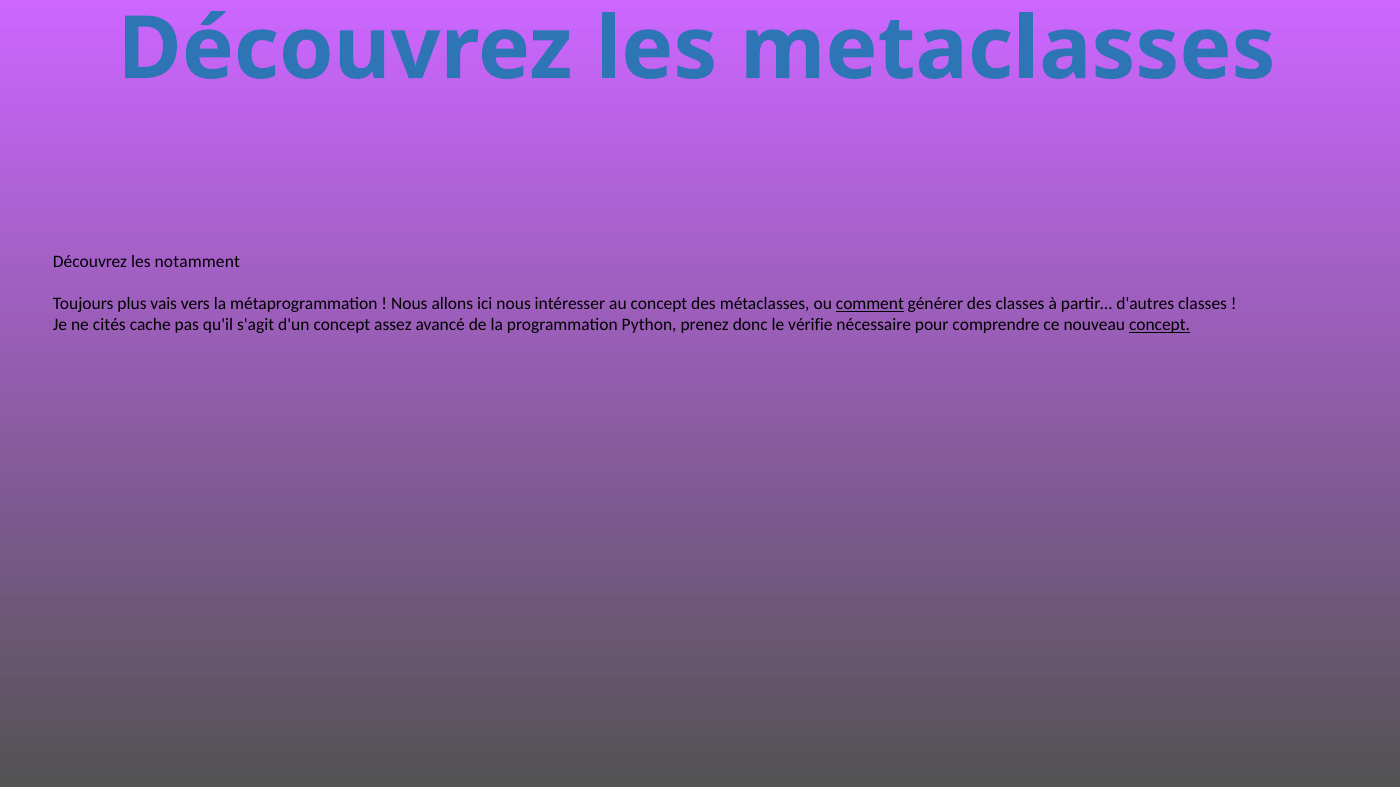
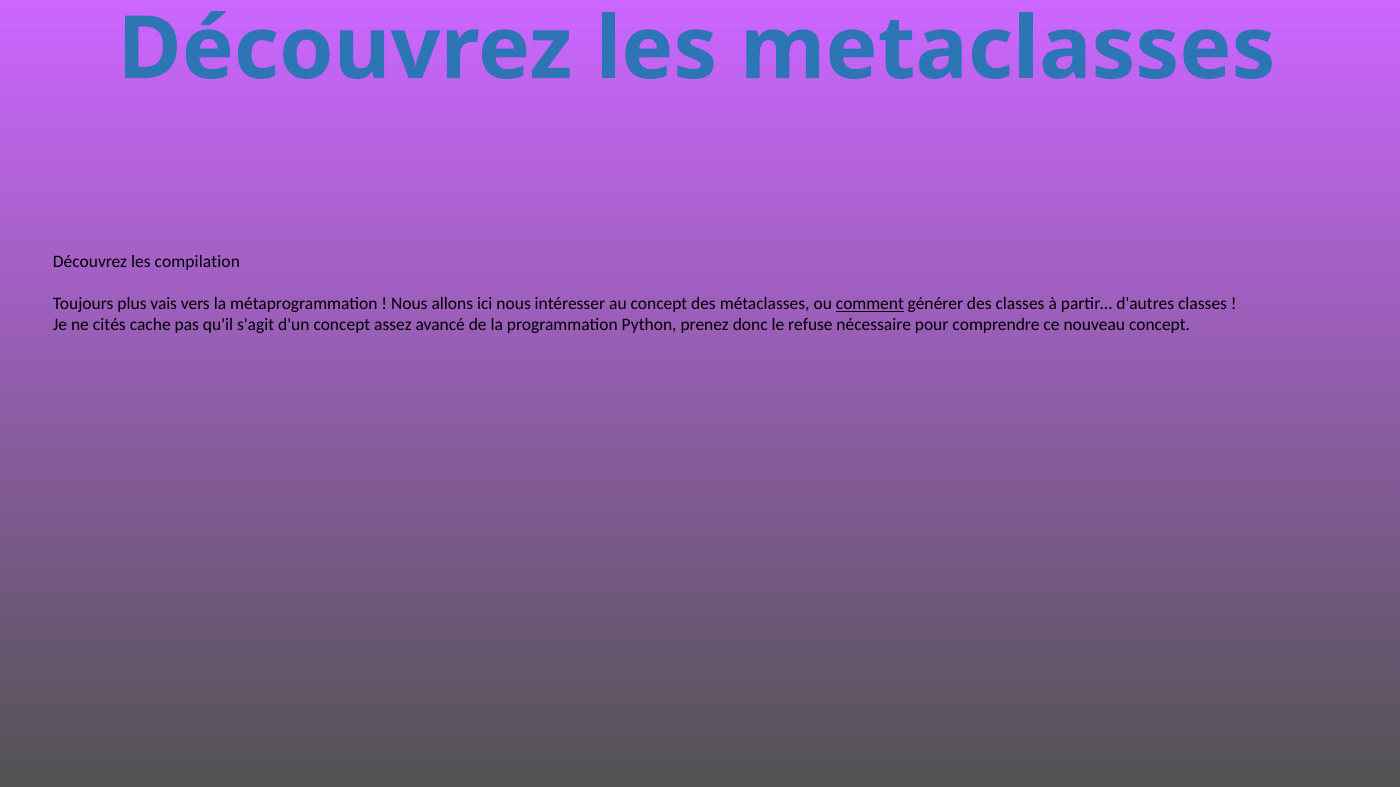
notamment: notamment -> compilation
vérifie: vérifie -> refuse
concept at (1160, 325) underline: present -> none
